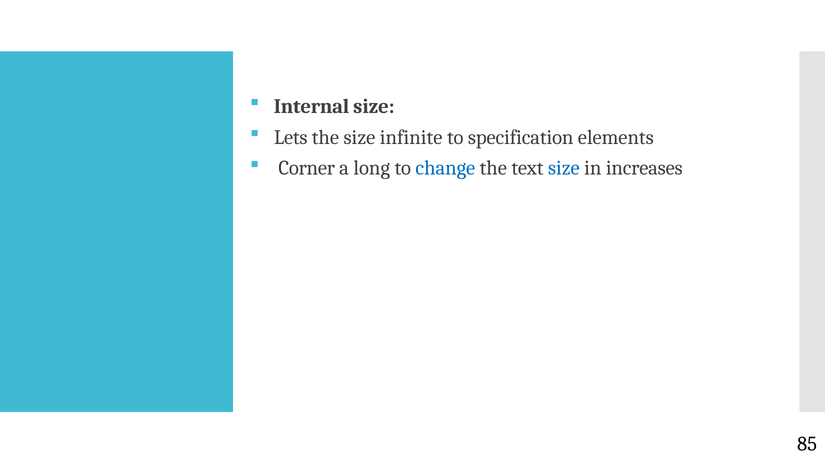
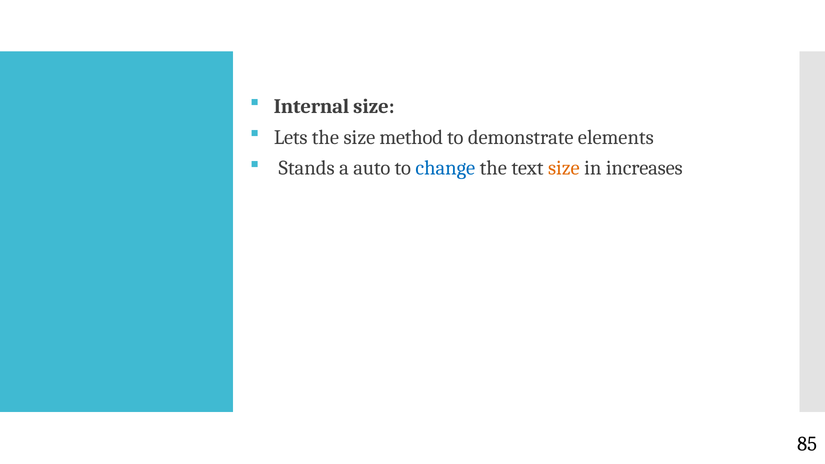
infinite: infinite -> method
specification: specification -> demonstrate
Corner: Corner -> Stands
long: long -> auto
size at (564, 168) colour: blue -> orange
